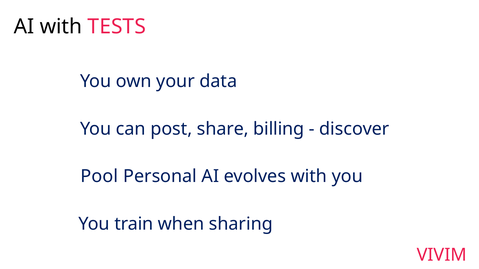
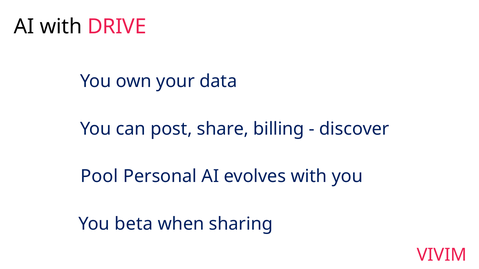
TESTS: TESTS -> DRIVE
train: train -> beta
